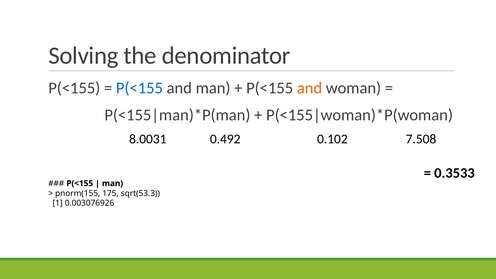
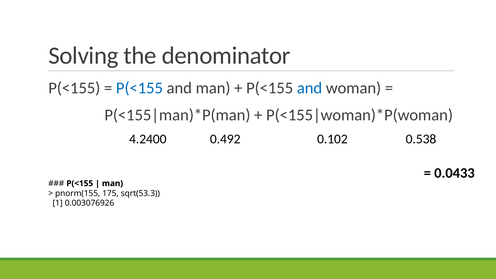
and at (310, 88) colour: orange -> blue
8.0031: 8.0031 -> 4.2400
7.508: 7.508 -> 0.538
0.3533: 0.3533 -> 0.0433
